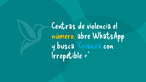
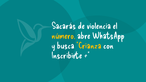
Centras: Centras -> Sacarás
Crianza colour: light blue -> yellow
Irrepetible: Irrepetible -> Inscribirte
